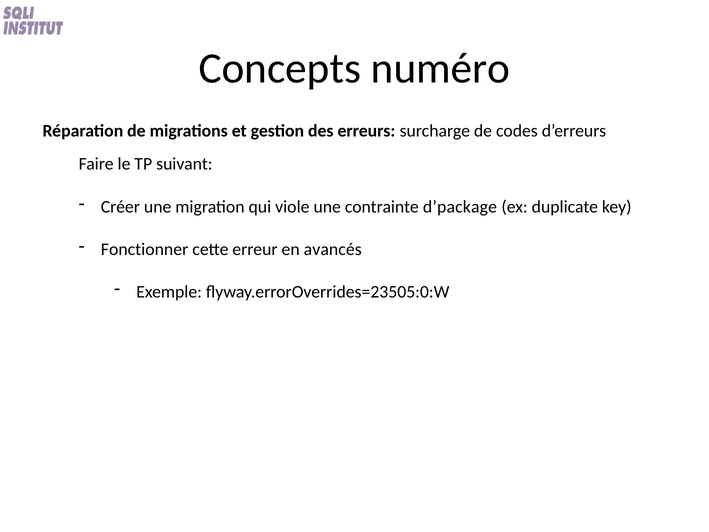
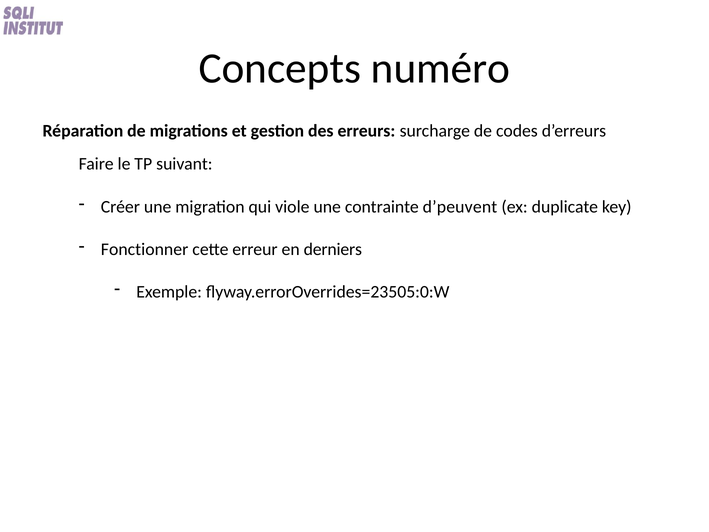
d’package: d’package -> d’peuvent
avancés: avancés -> derniers
